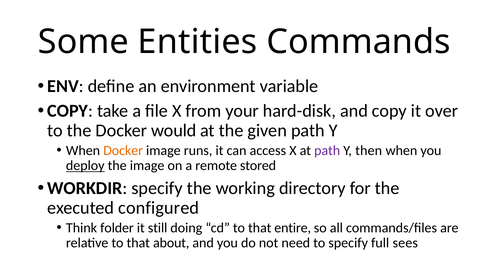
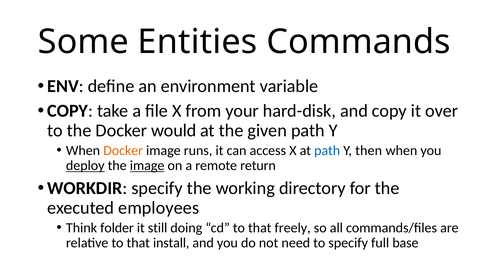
path at (327, 151) colour: purple -> blue
image at (147, 166) underline: none -> present
stored: stored -> return
configured: configured -> employees
entire: entire -> freely
about: about -> install
sees: sees -> base
